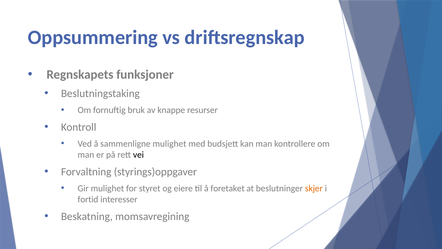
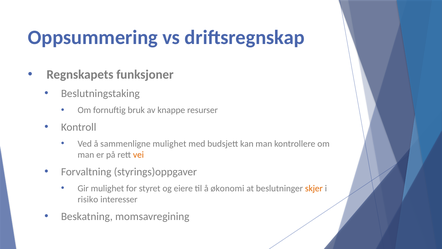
vei colour: black -> orange
foretaket: foretaket -> økonomi
fortid: fortid -> risiko
